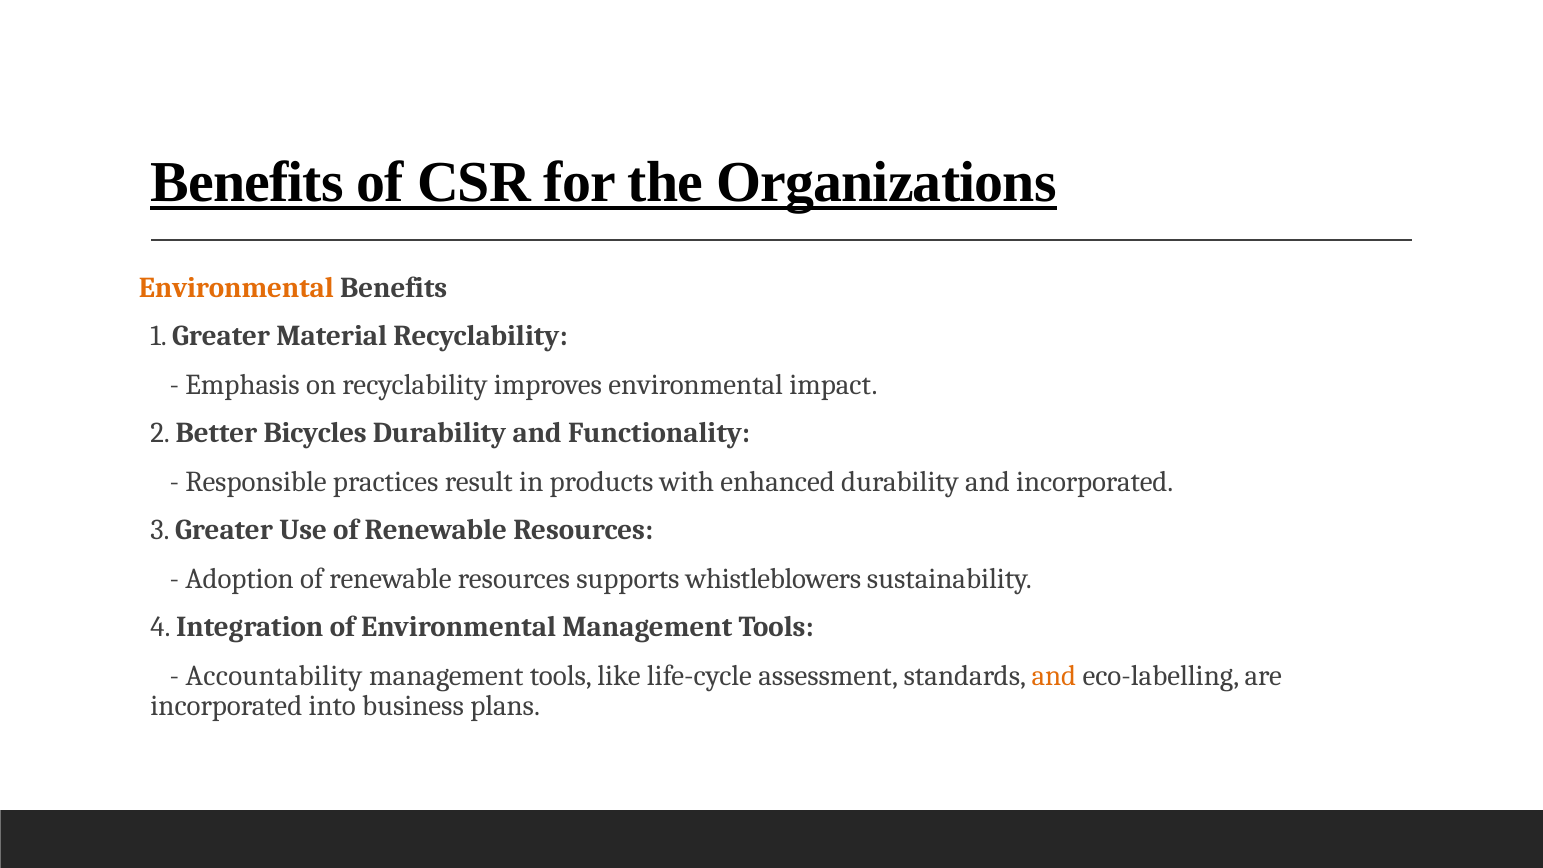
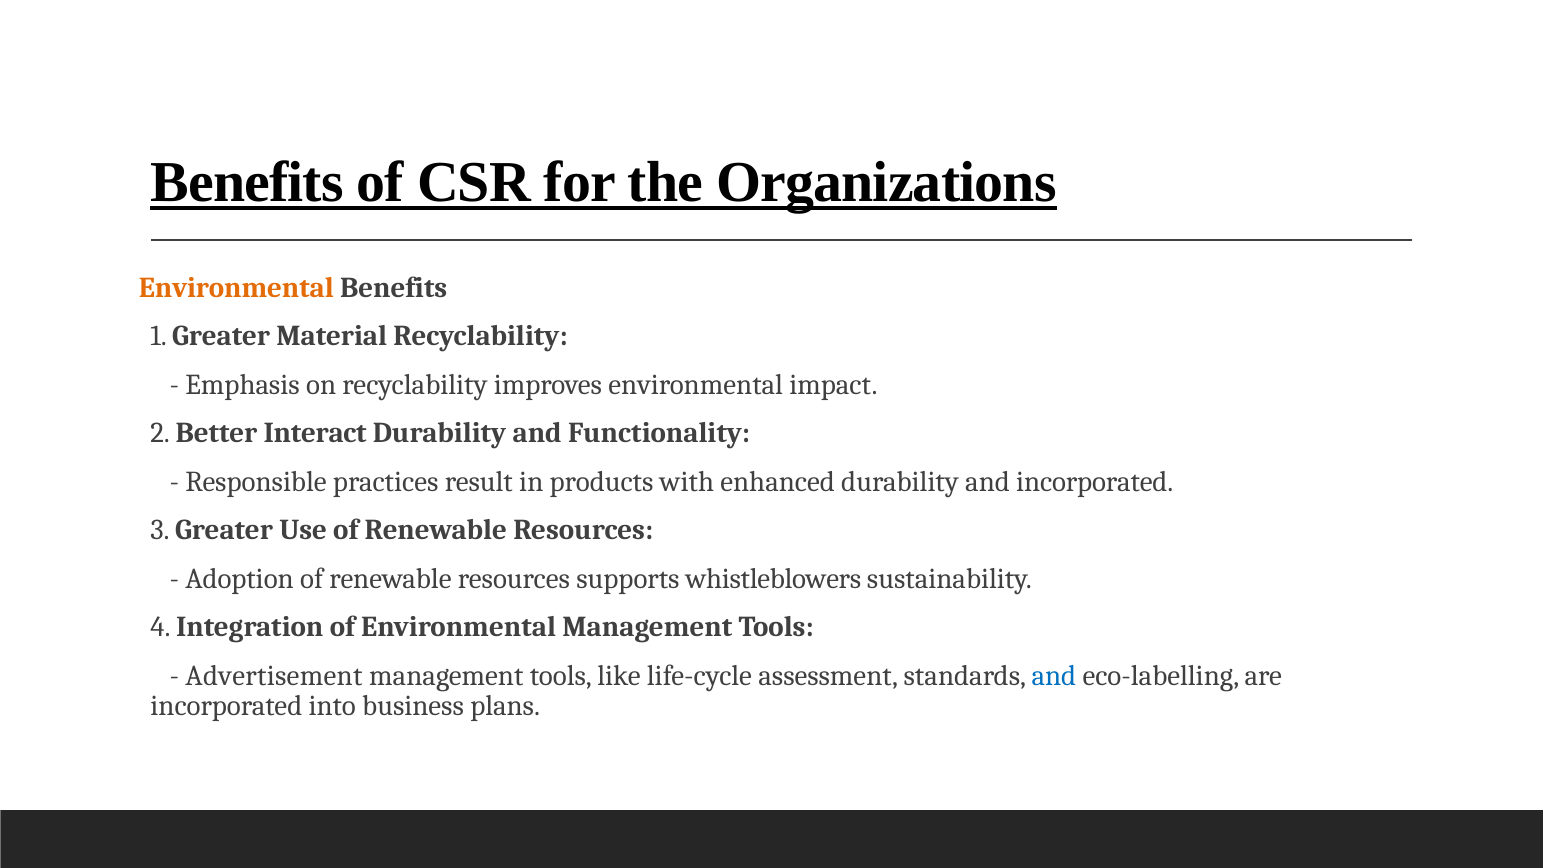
Bicycles: Bicycles -> Interact
Accountability: Accountability -> Advertisement
and at (1054, 676) colour: orange -> blue
